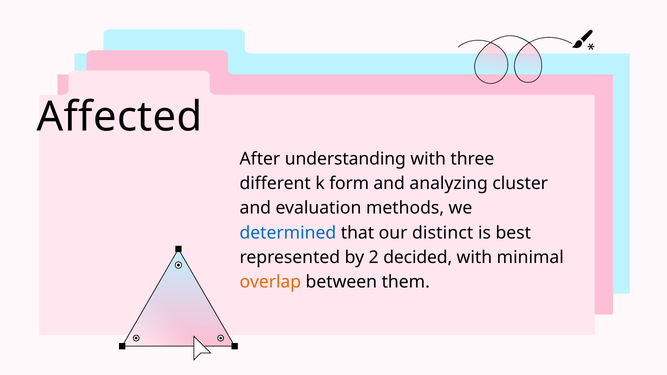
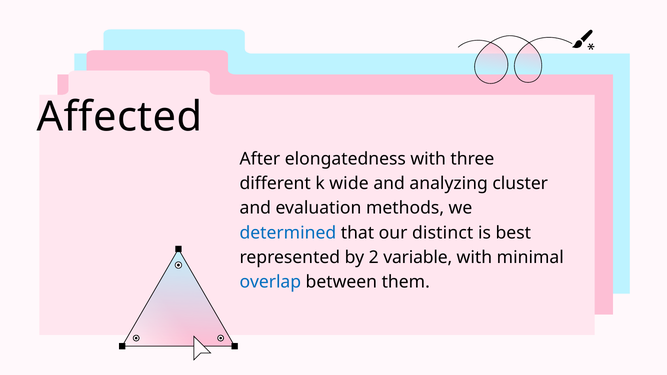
understanding: understanding -> elongatedness
form: form -> wide
decided: decided -> variable
overlap colour: orange -> blue
